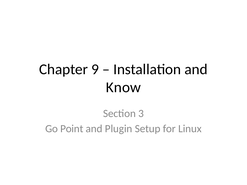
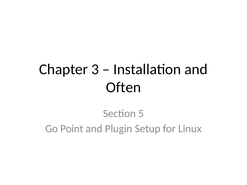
9: 9 -> 3
Know: Know -> Often
3: 3 -> 5
